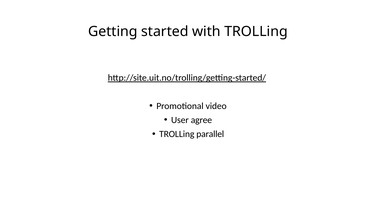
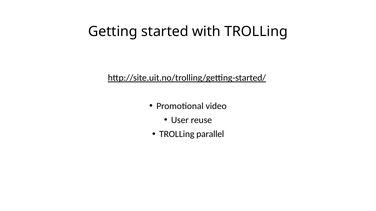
agree: agree -> reuse
